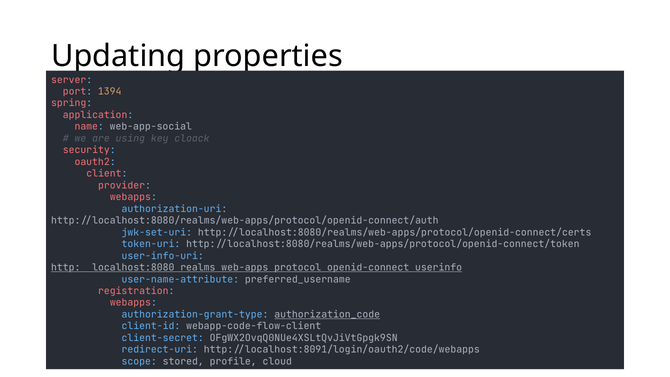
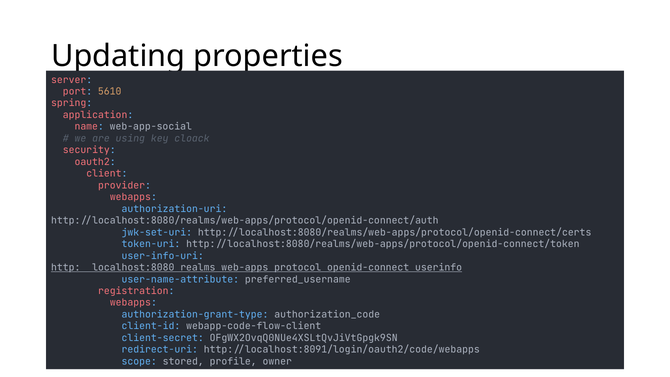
1394: 1394 -> 5610
authorization_code underline: present -> none
cloud: cloud -> owner
